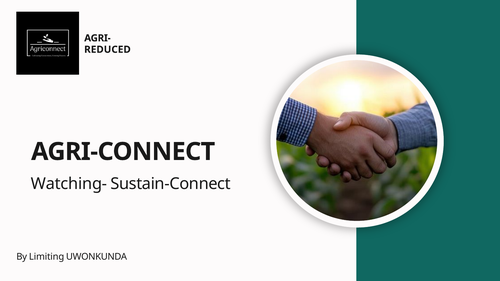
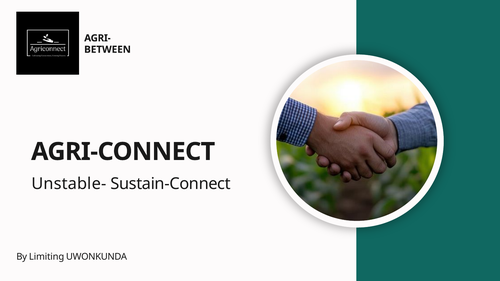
REDUCED: REDUCED -> BETWEEN
Watching-: Watching- -> Unstable-
